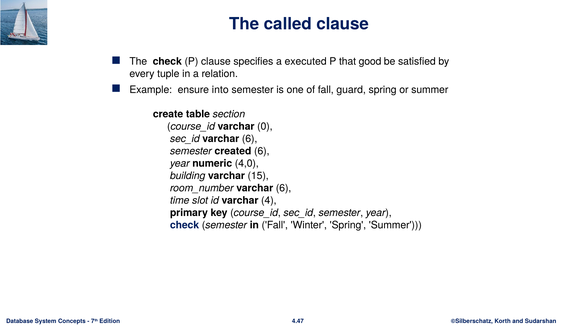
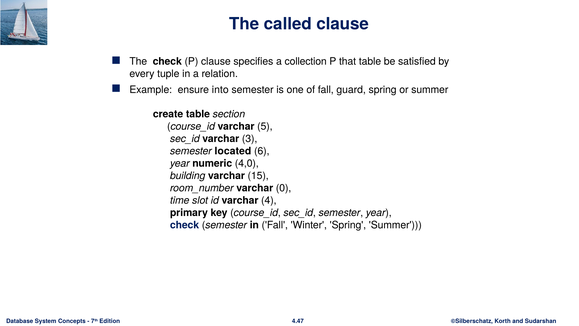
executed: executed -> collection
that good: good -> table
0: 0 -> 5
sec_id varchar 6: 6 -> 3
created: created -> located
room_number varchar 6: 6 -> 0
